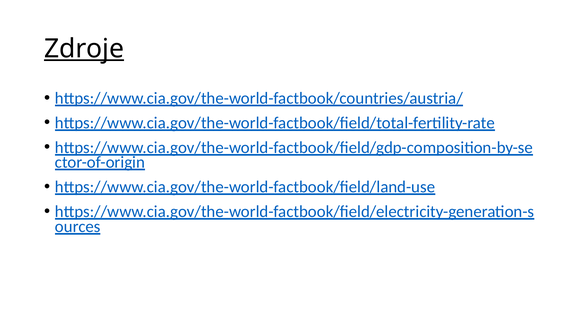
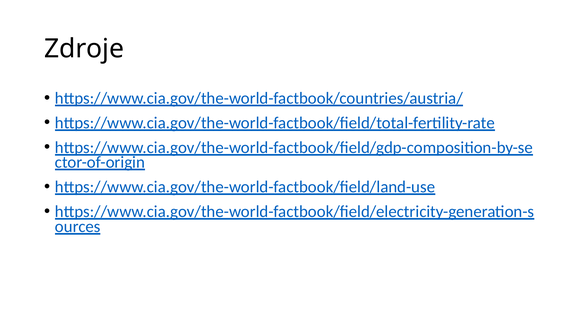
Zdroje underline: present -> none
